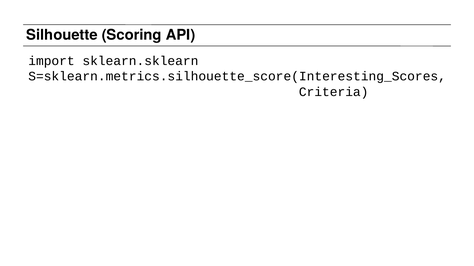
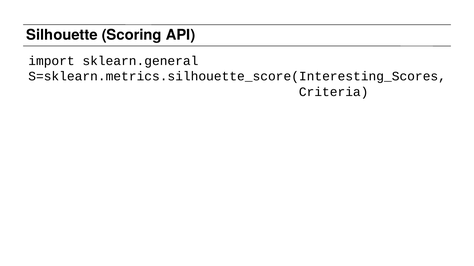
sklearn.sklearn: sklearn.sklearn -> sklearn.general
